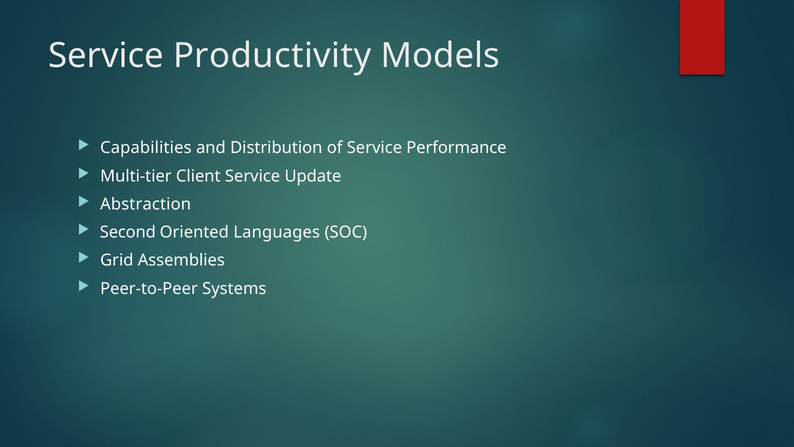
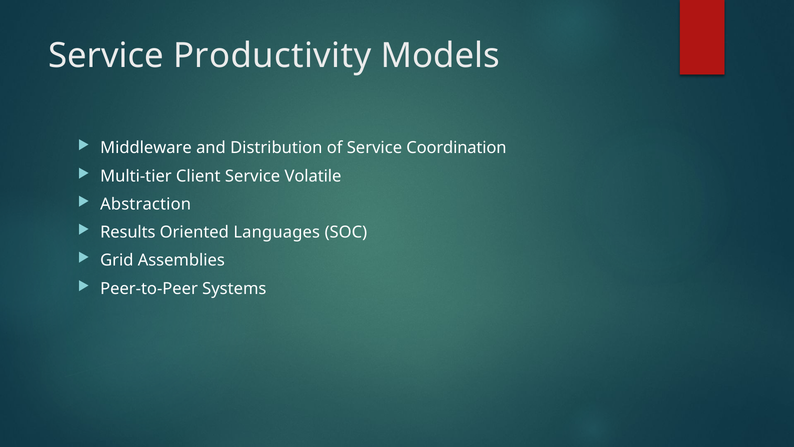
Capabilities: Capabilities -> Middleware
Performance: Performance -> Coordination
Update: Update -> Volatile
Second: Second -> Results
